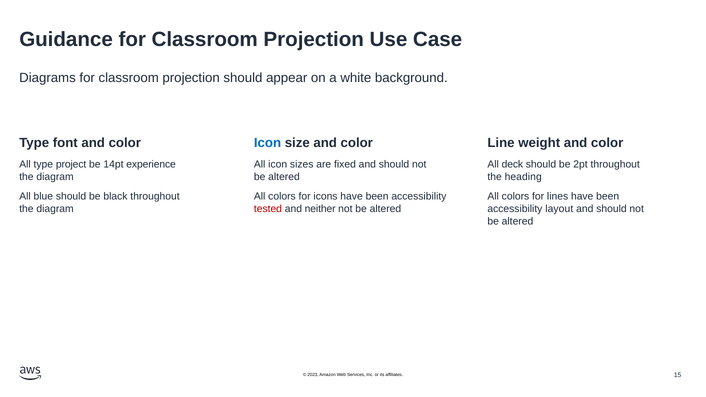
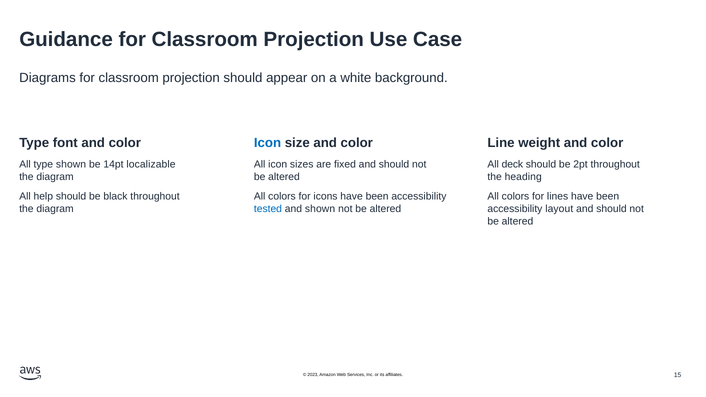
type project: project -> shown
experience: experience -> localizable
blue: blue -> help
tested colour: red -> blue
and neither: neither -> shown
